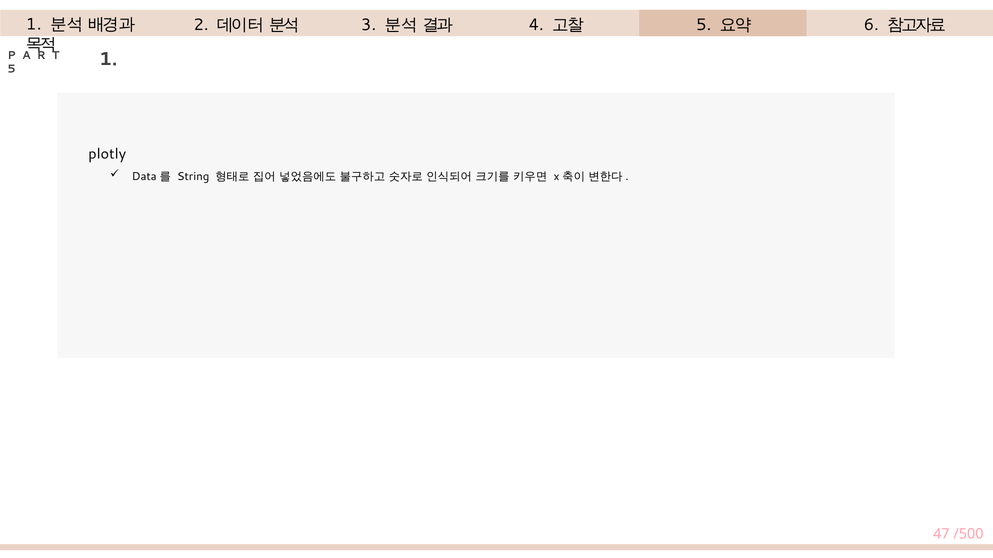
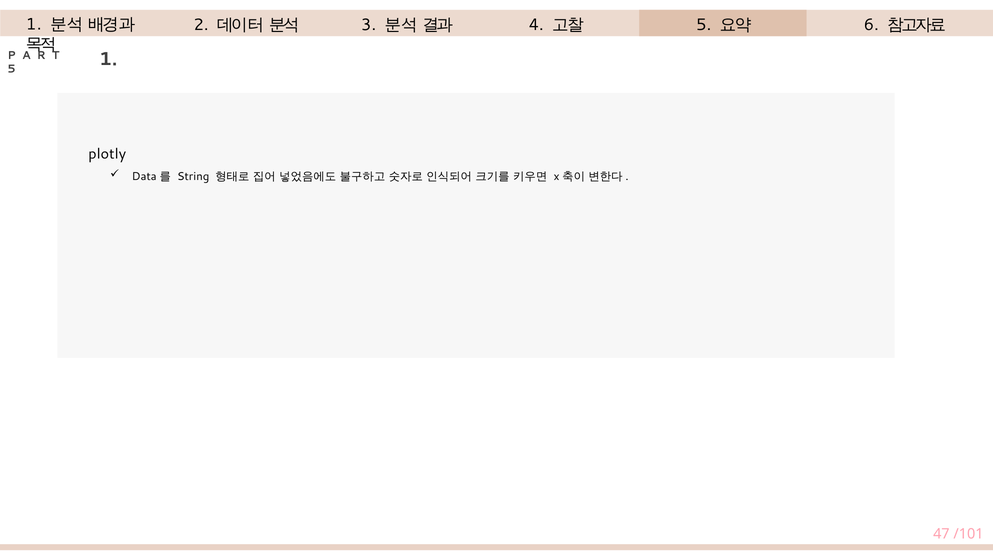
/500: /500 -> /101
